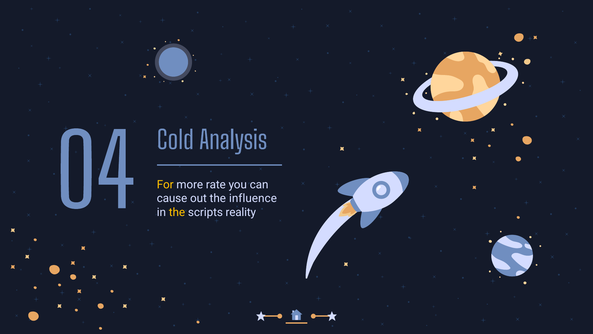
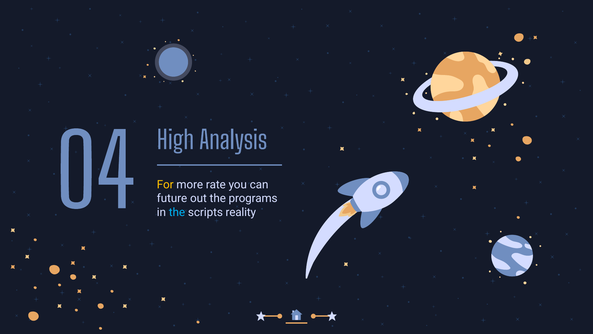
Cold: Cold -> High
cause: cause -> future
influence: influence -> programs
the at (177, 212) colour: yellow -> light blue
